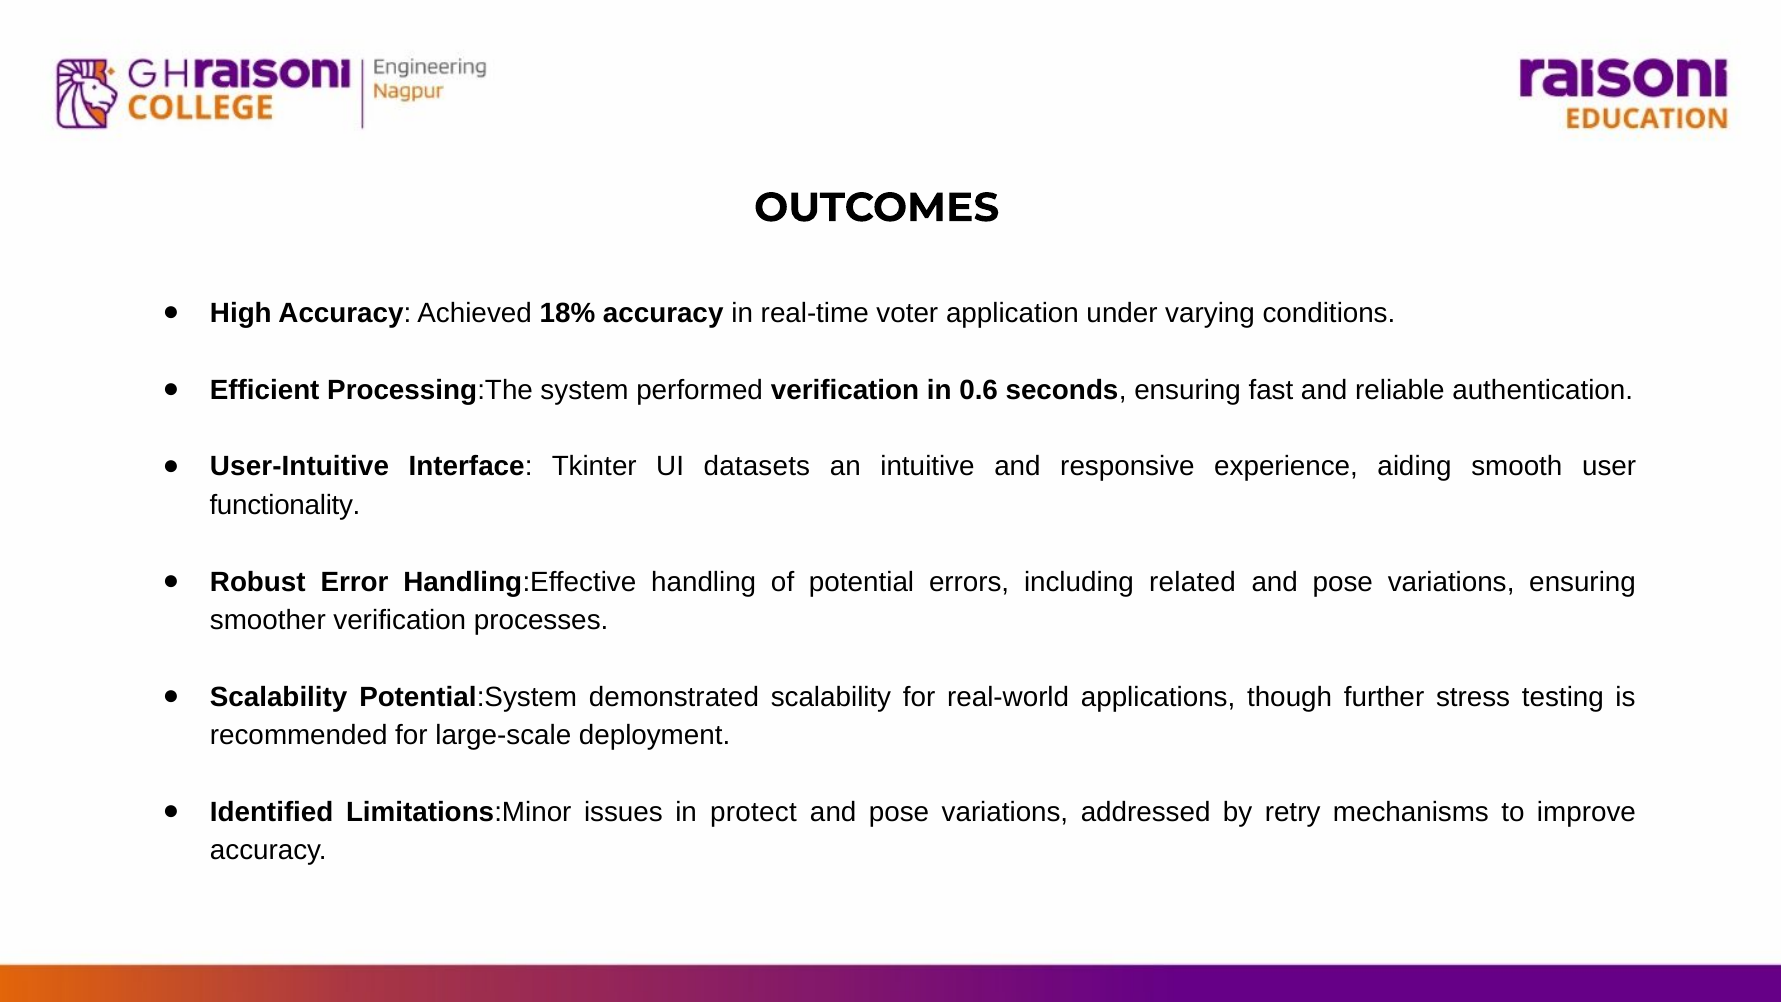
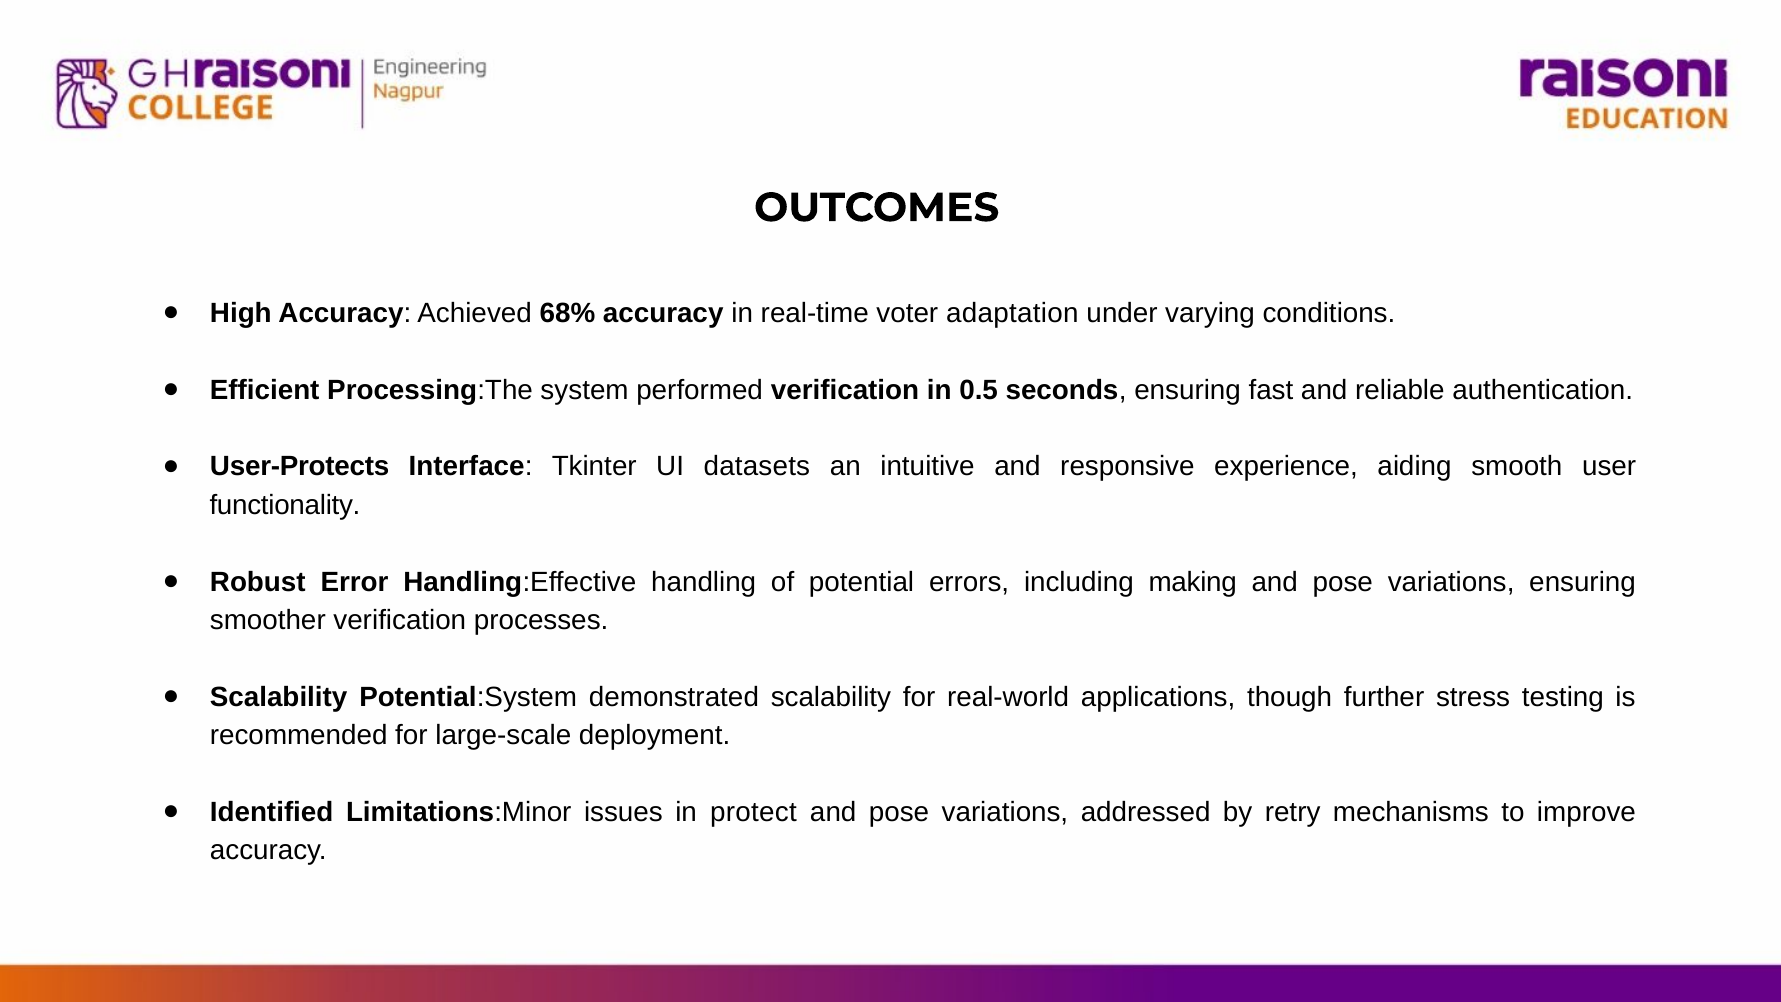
18%: 18% -> 68%
application: application -> adaptation
0.6: 0.6 -> 0.5
User-Intuitive: User-Intuitive -> User-Protects
related: related -> making
